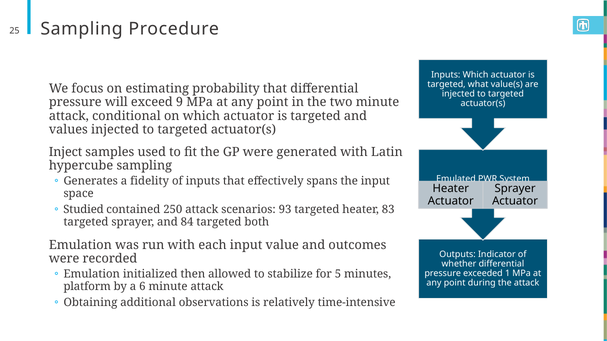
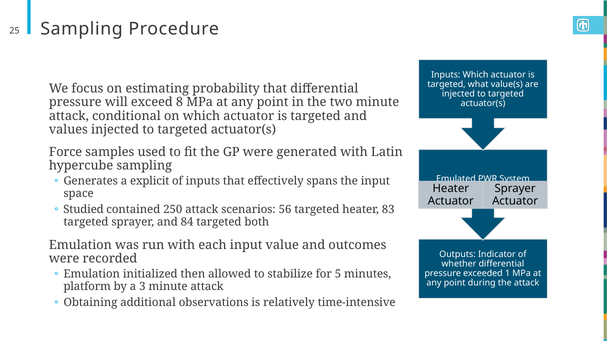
9: 9 -> 8
Inject: Inject -> Force
fidelity: fidelity -> explicit
93: 93 -> 56
6: 6 -> 3
